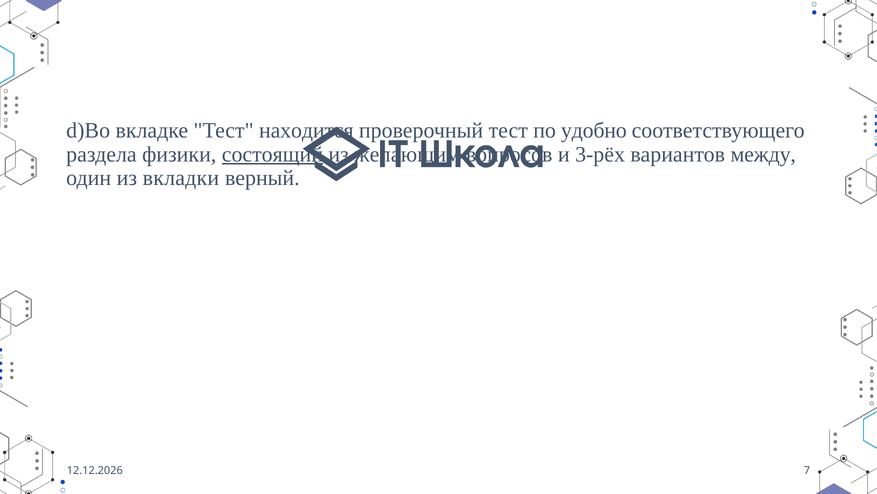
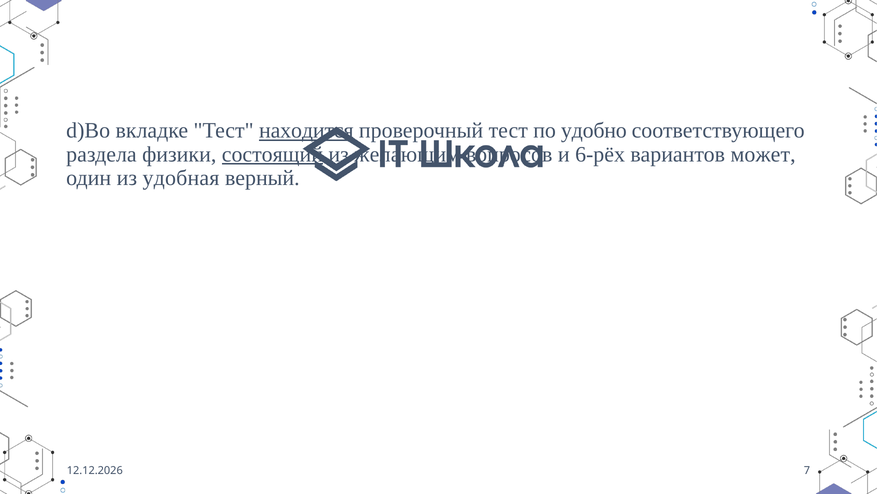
находится underline: none -> present
3-рёх: 3-рёх -> 6-рёх
между: между -> может
вкладки: вкладки -> удобная
